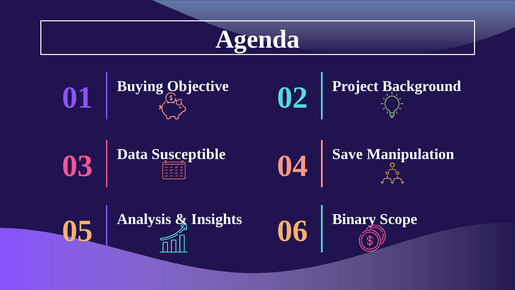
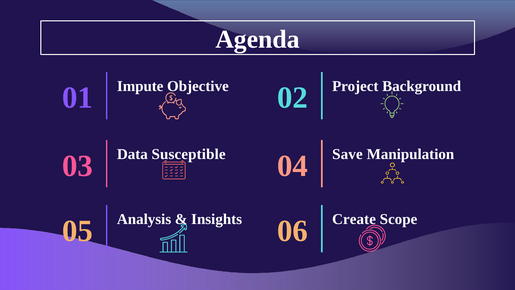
Buying: Buying -> Impute
Binary: Binary -> Create
